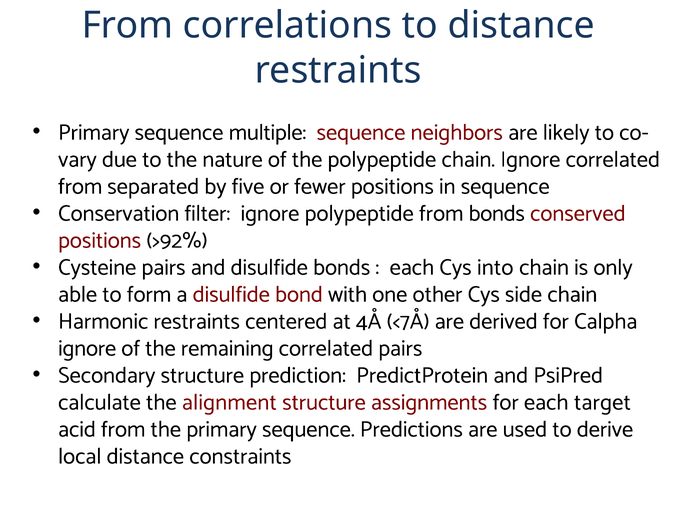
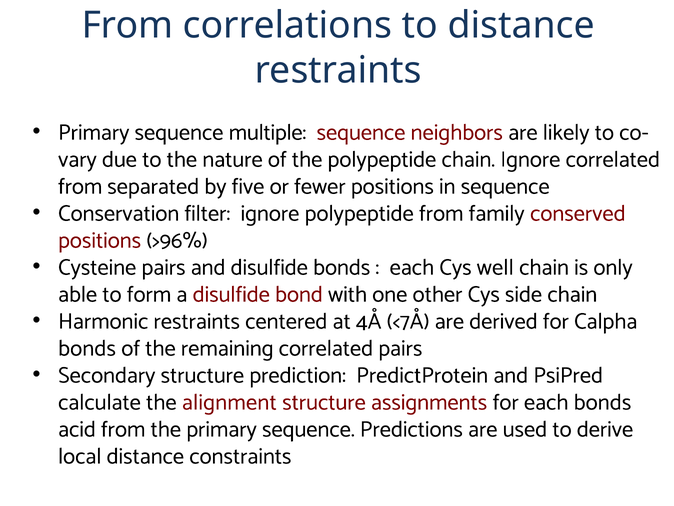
from bonds: bonds -> family
>92%: >92% -> >96%
into: into -> well
ignore at (87, 348): ignore -> bonds
each target: target -> bonds
